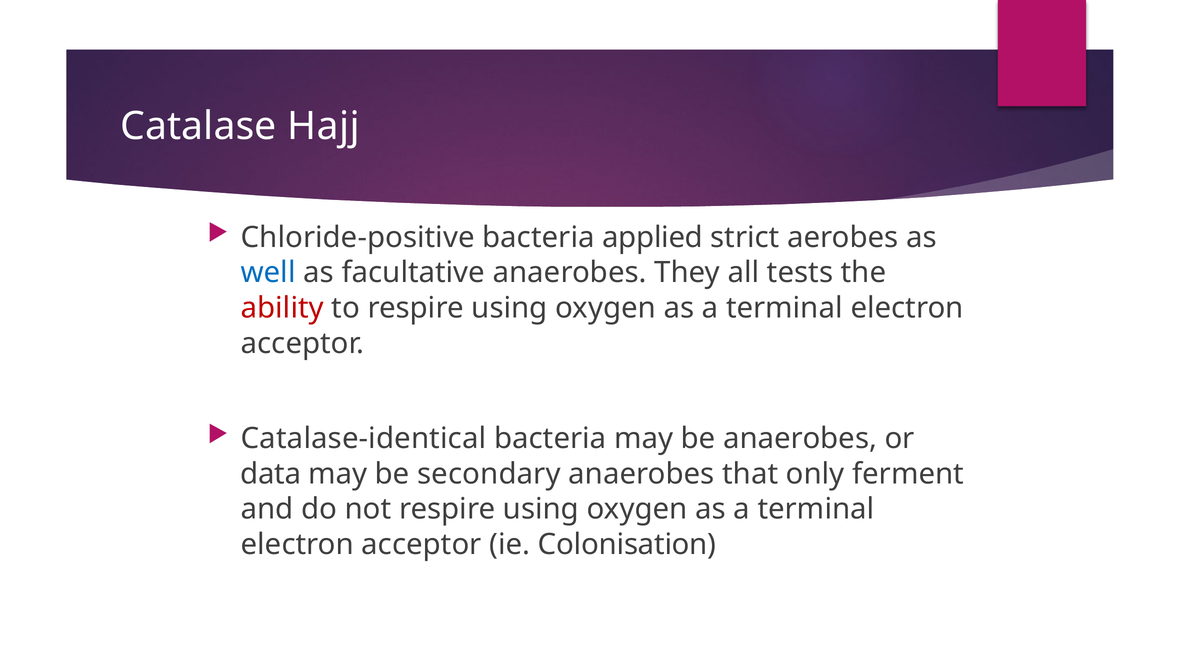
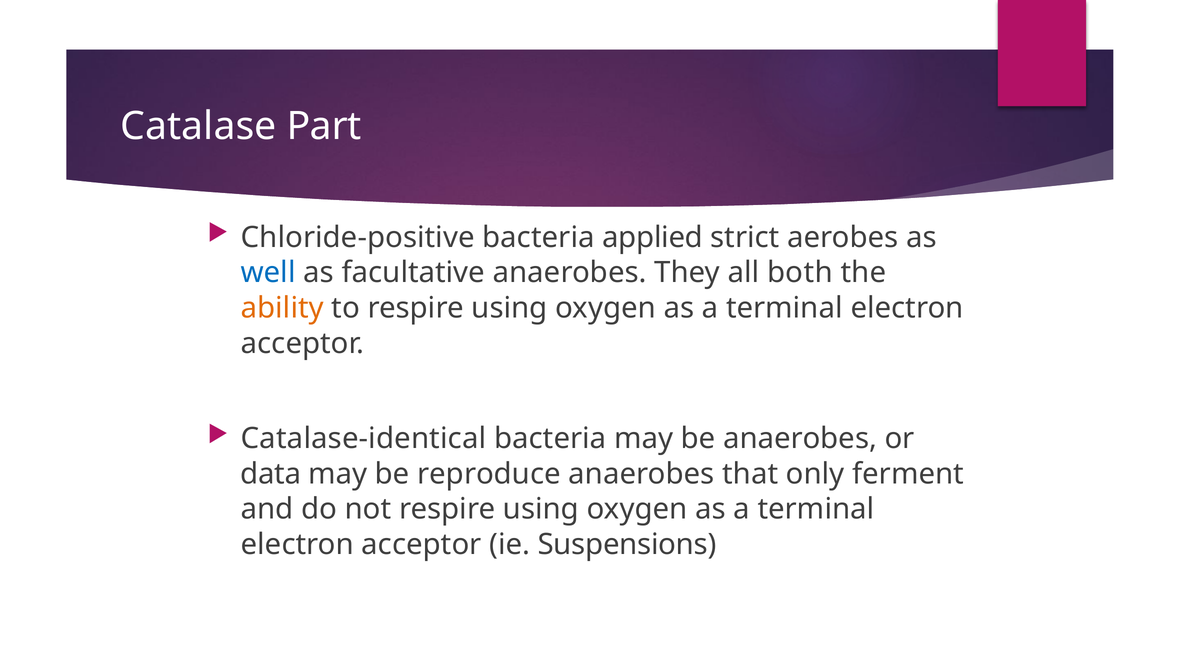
Hajj: Hajj -> Part
tests: tests -> both
ability colour: red -> orange
secondary: secondary -> reproduce
Colonisation: Colonisation -> Suspensions
